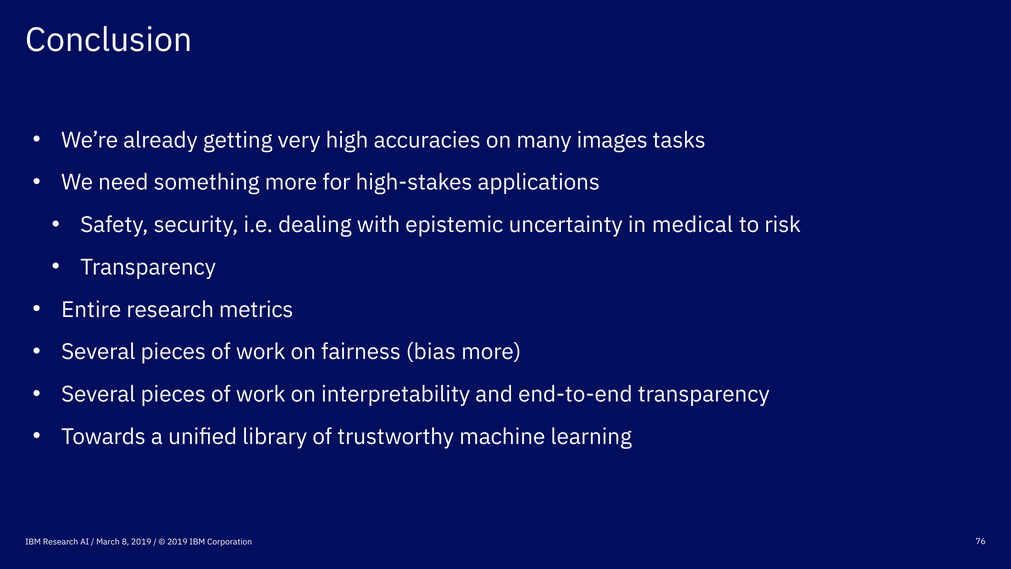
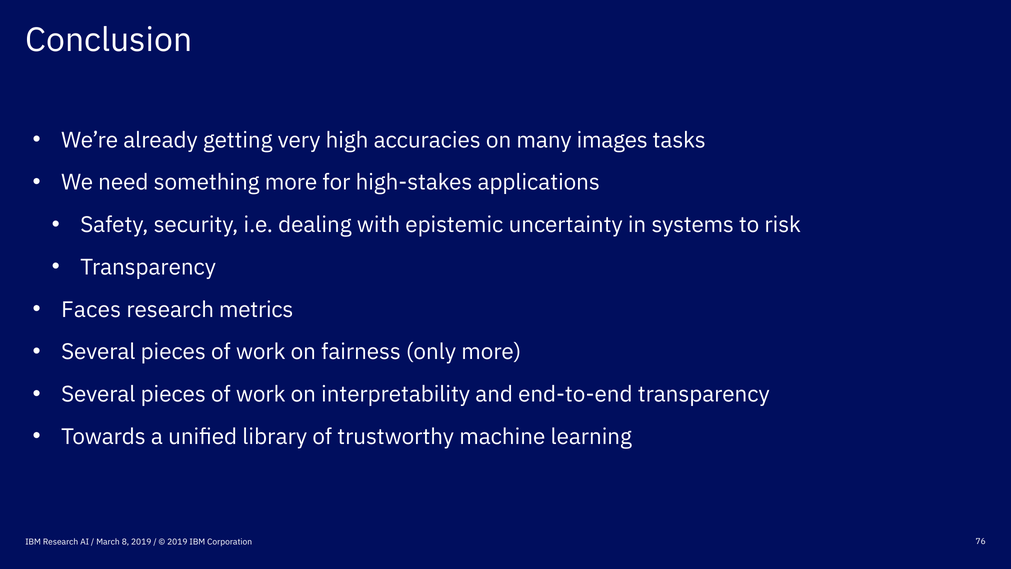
medical: medical -> systems
Entire: Entire -> Faces
bias: bias -> only
